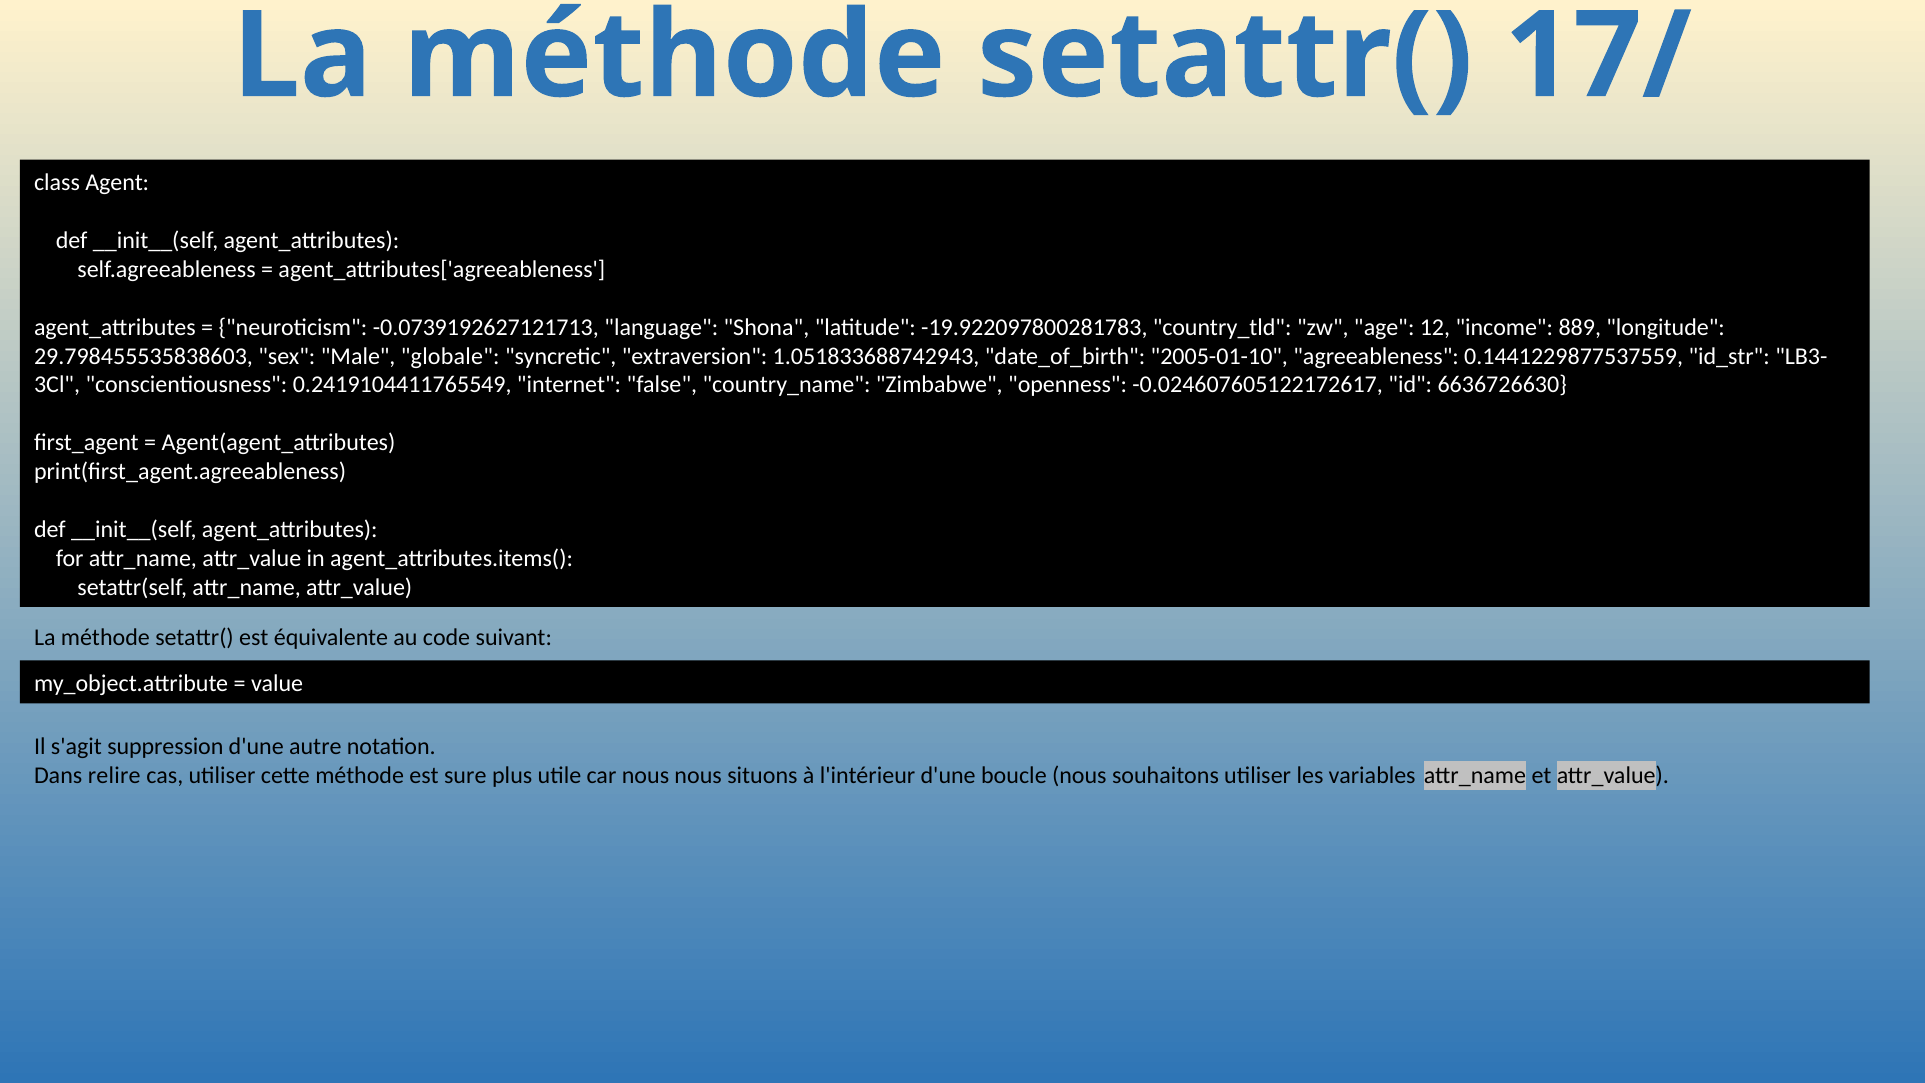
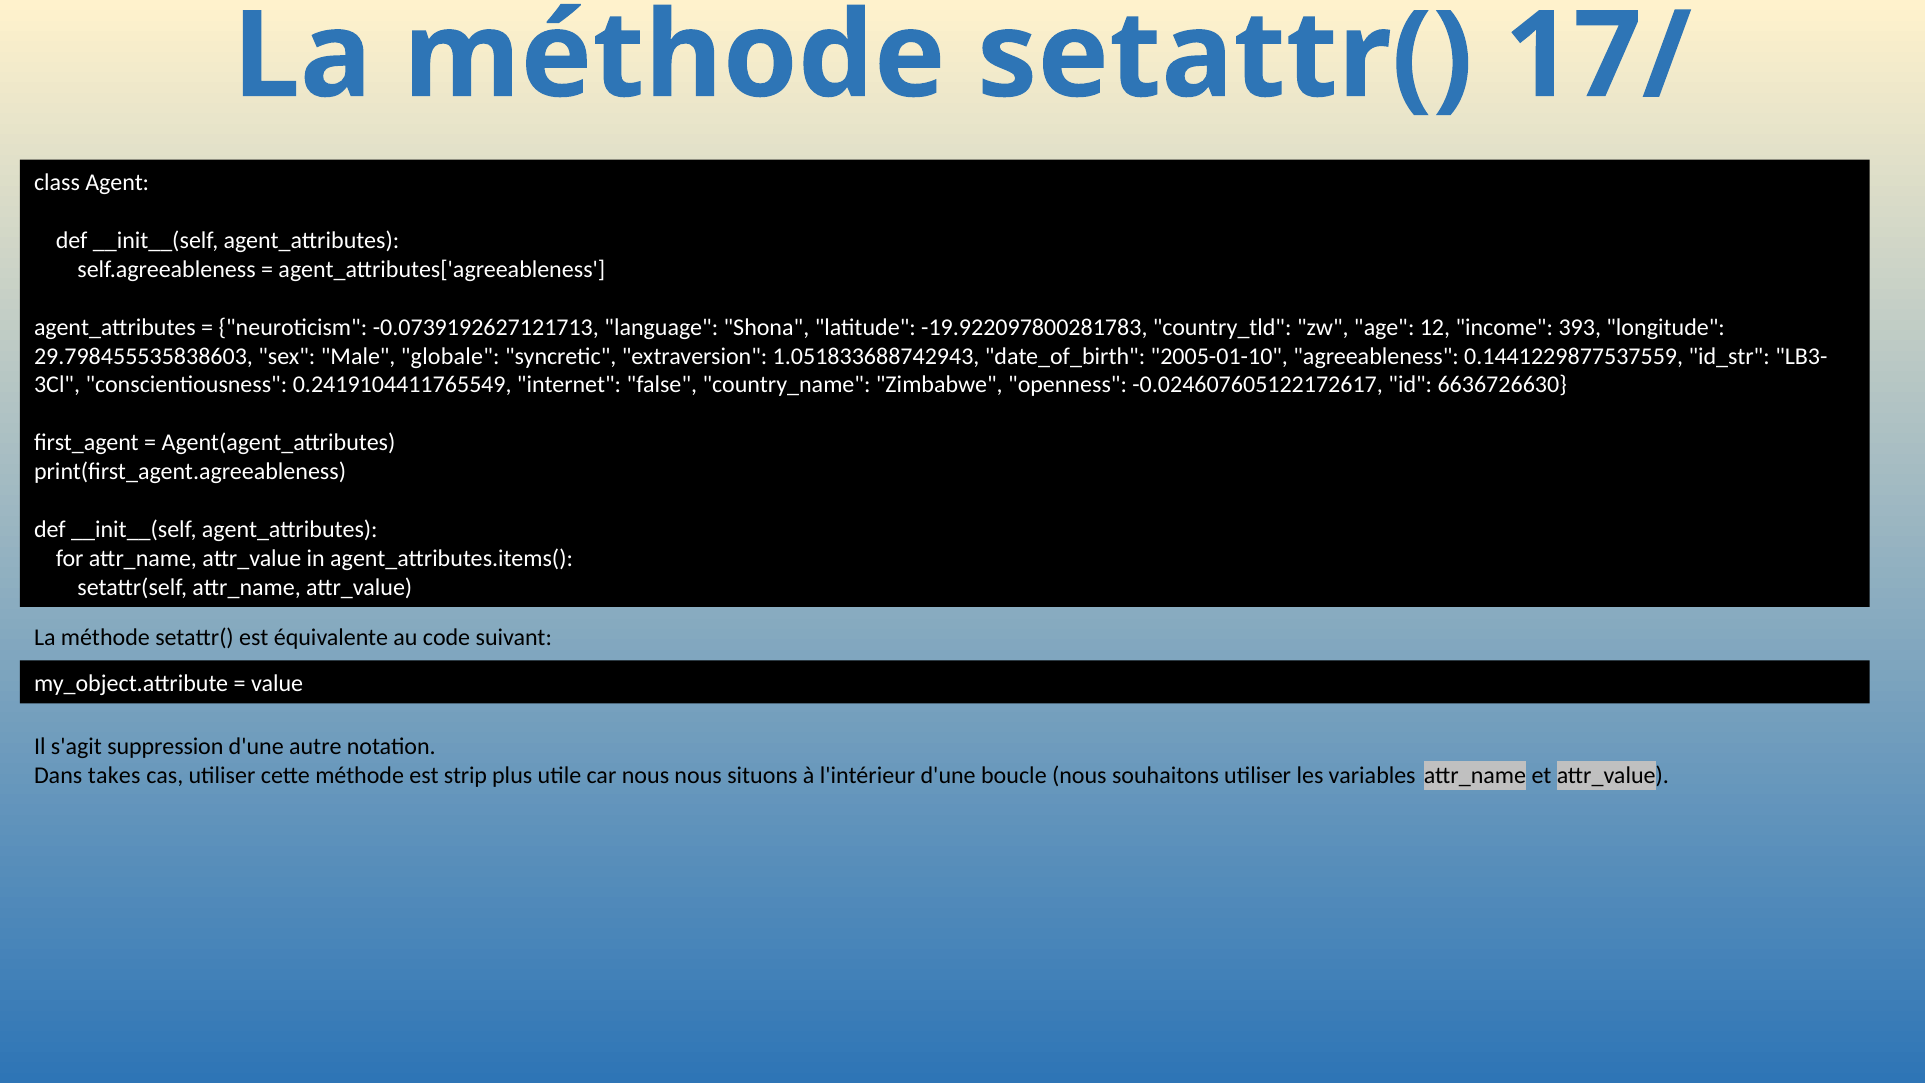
889: 889 -> 393
relire: relire -> takes
sure: sure -> strip
